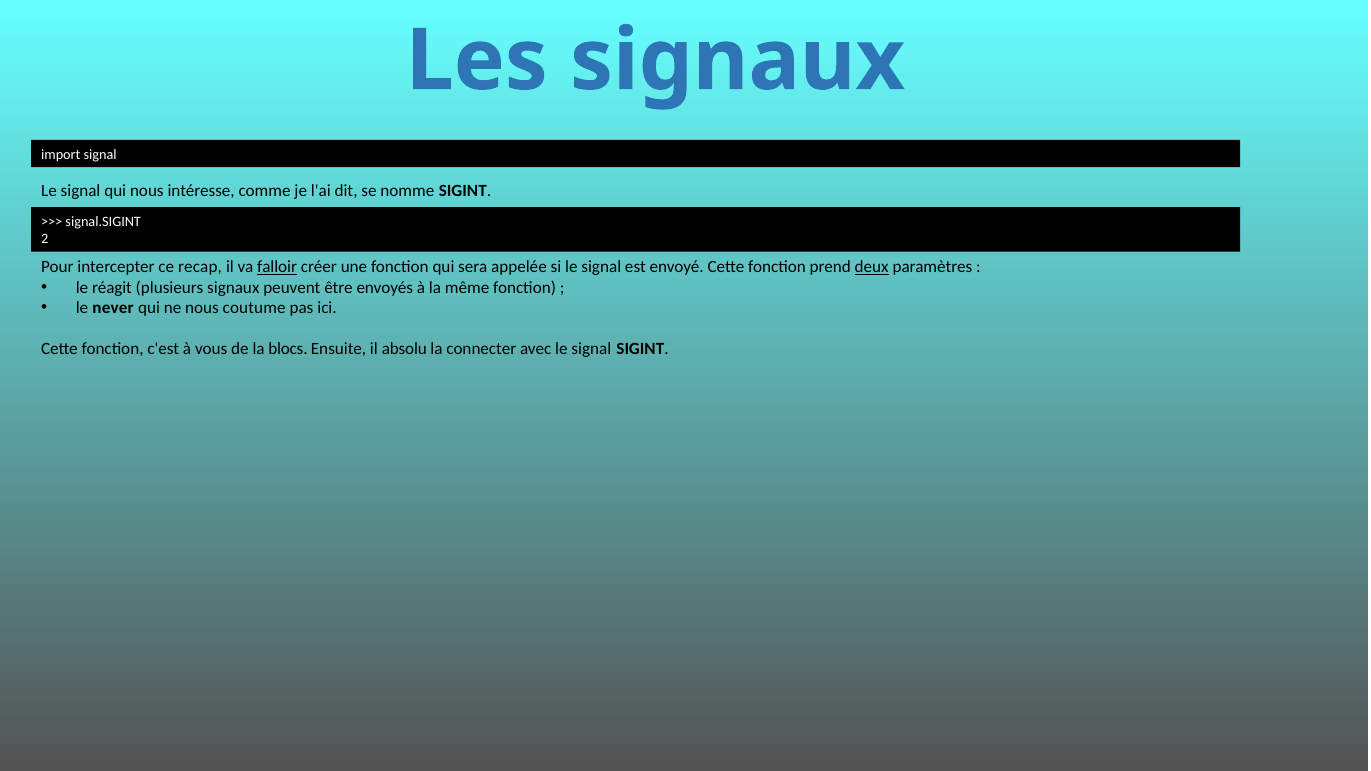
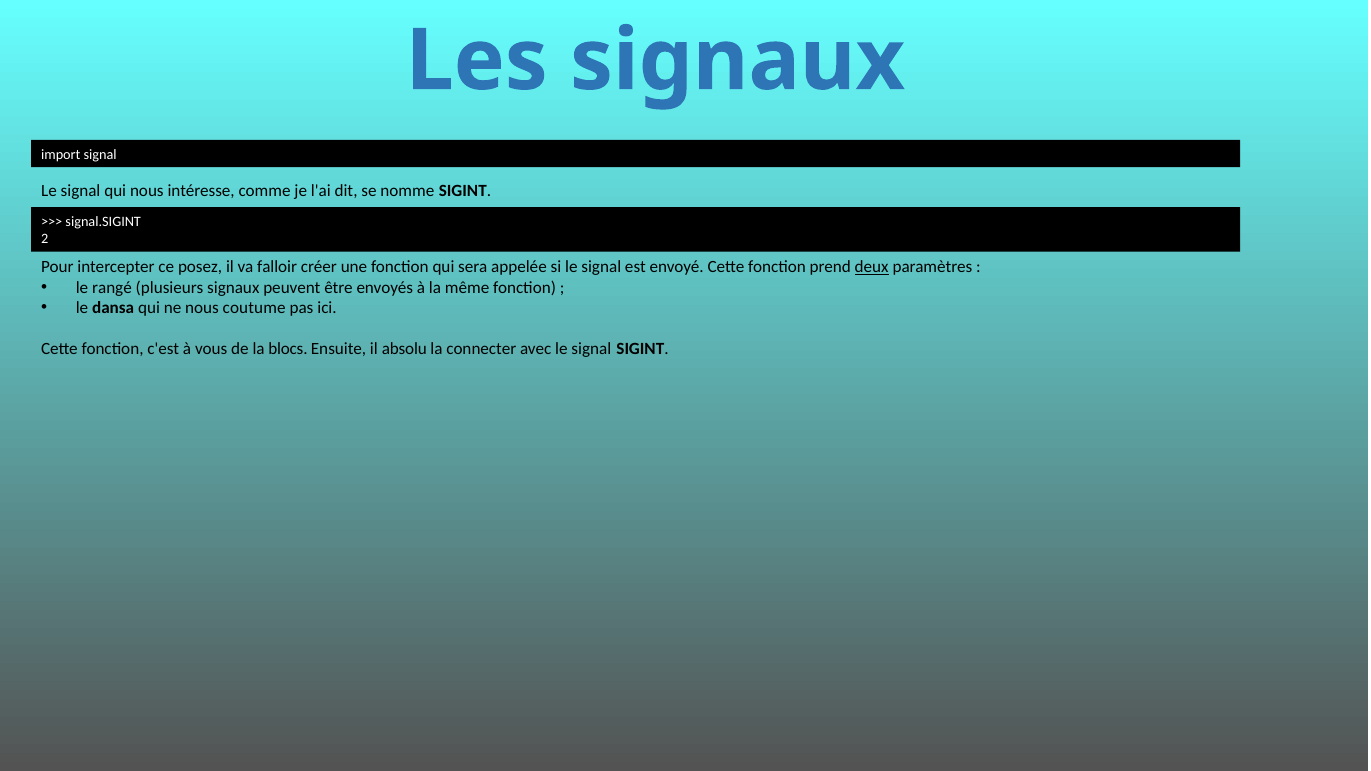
recap: recap -> posez
falloir underline: present -> none
réagit: réagit -> rangé
never: never -> dansa
